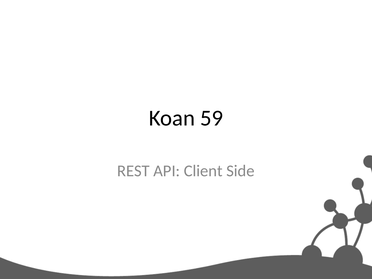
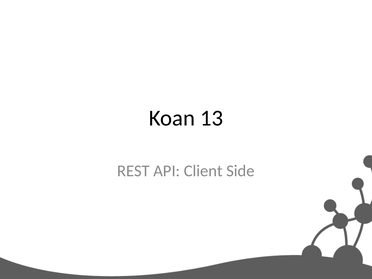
59: 59 -> 13
